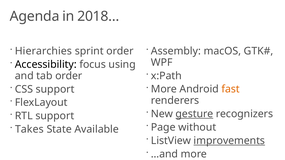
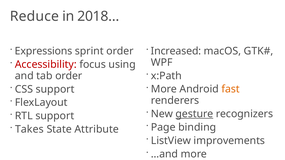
Agenda: Agenda -> Reduce
Assembly: Assembly -> Increased
Hierarchies: Hierarchies -> Expressions
Accessibility colour: black -> red
without: without -> binding
Available: Available -> Attribute
improvements underline: present -> none
